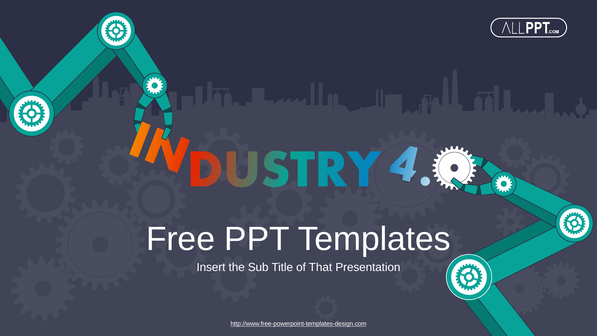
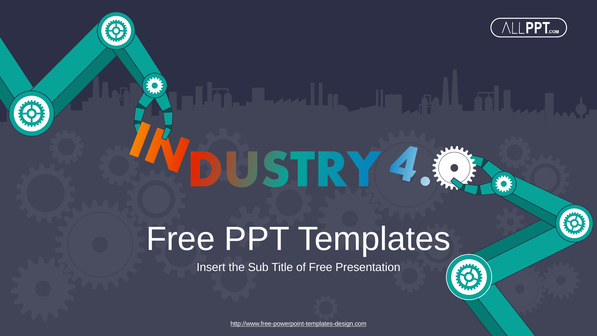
of That: That -> Free
